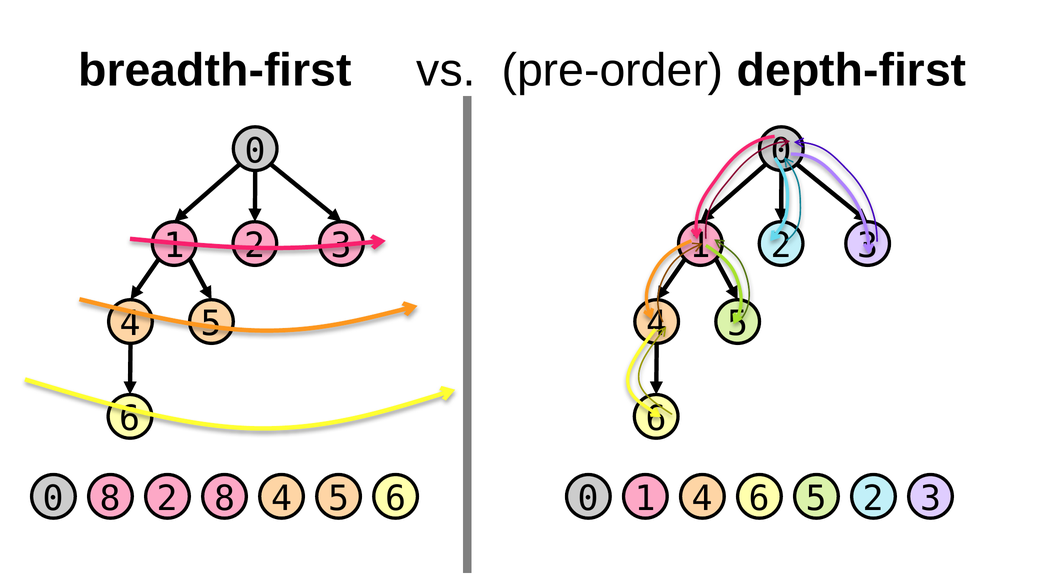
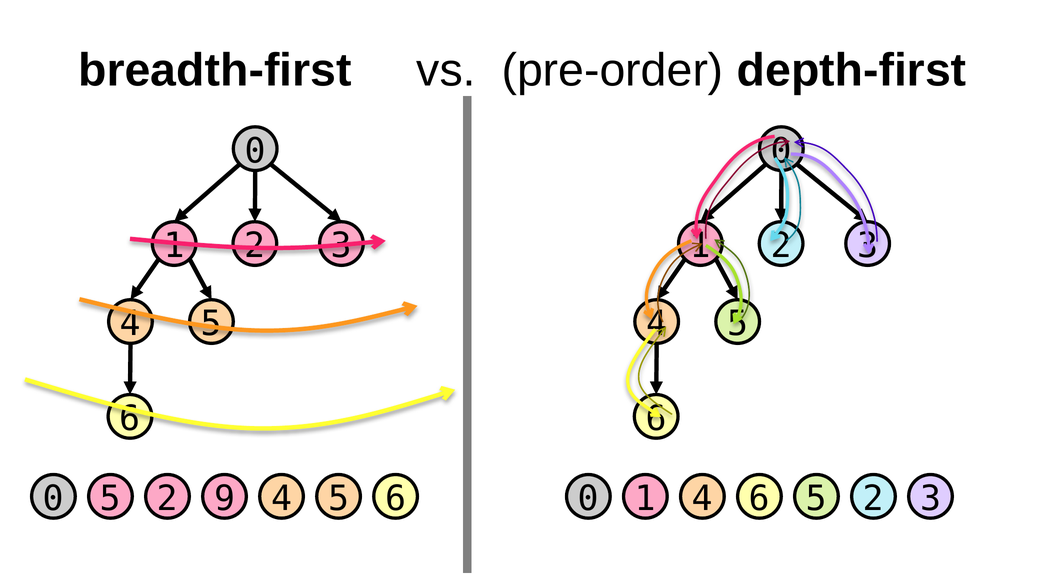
0 8: 8 -> 5
2 8: 8 -> 9
